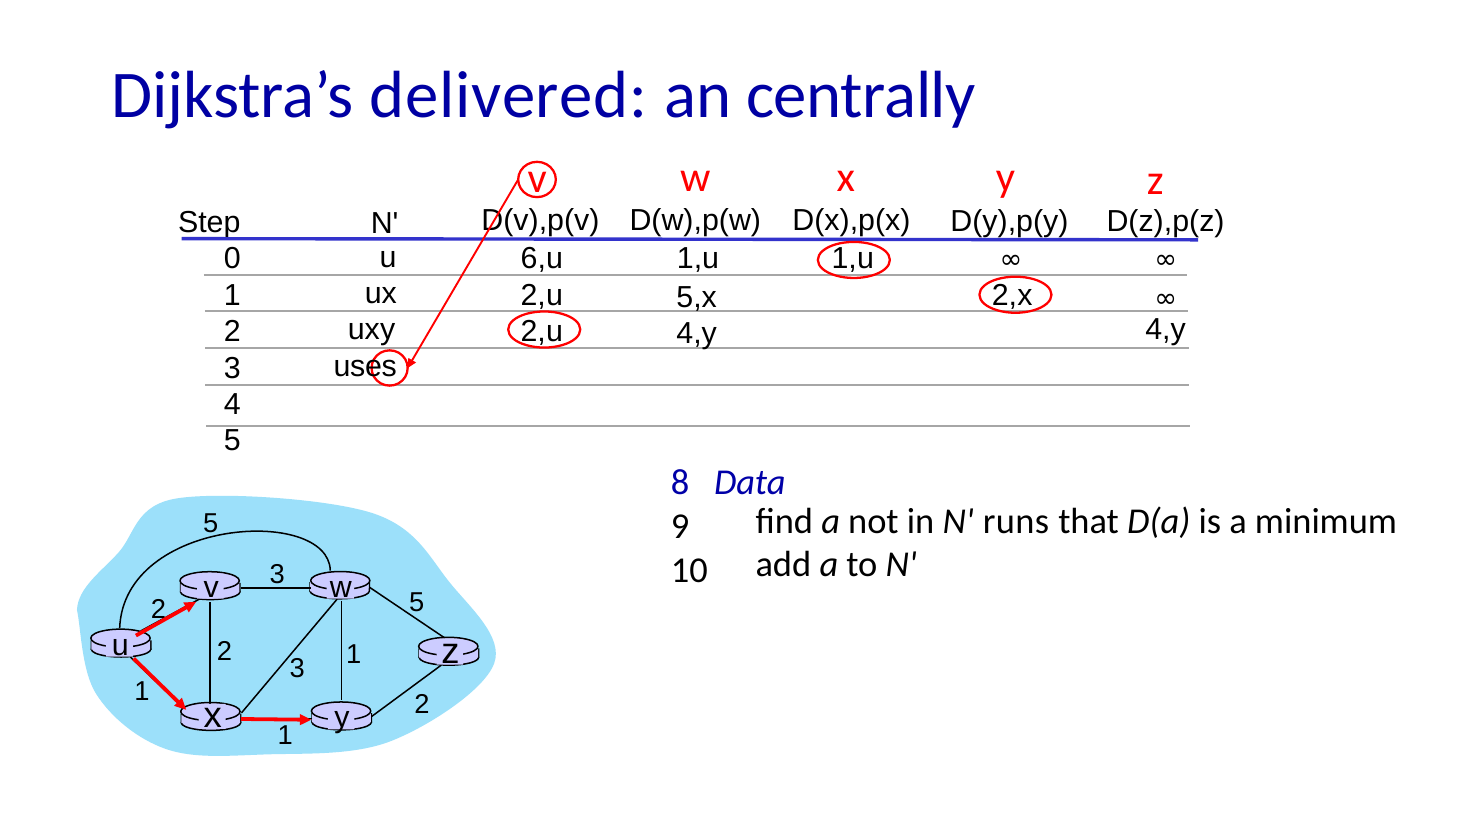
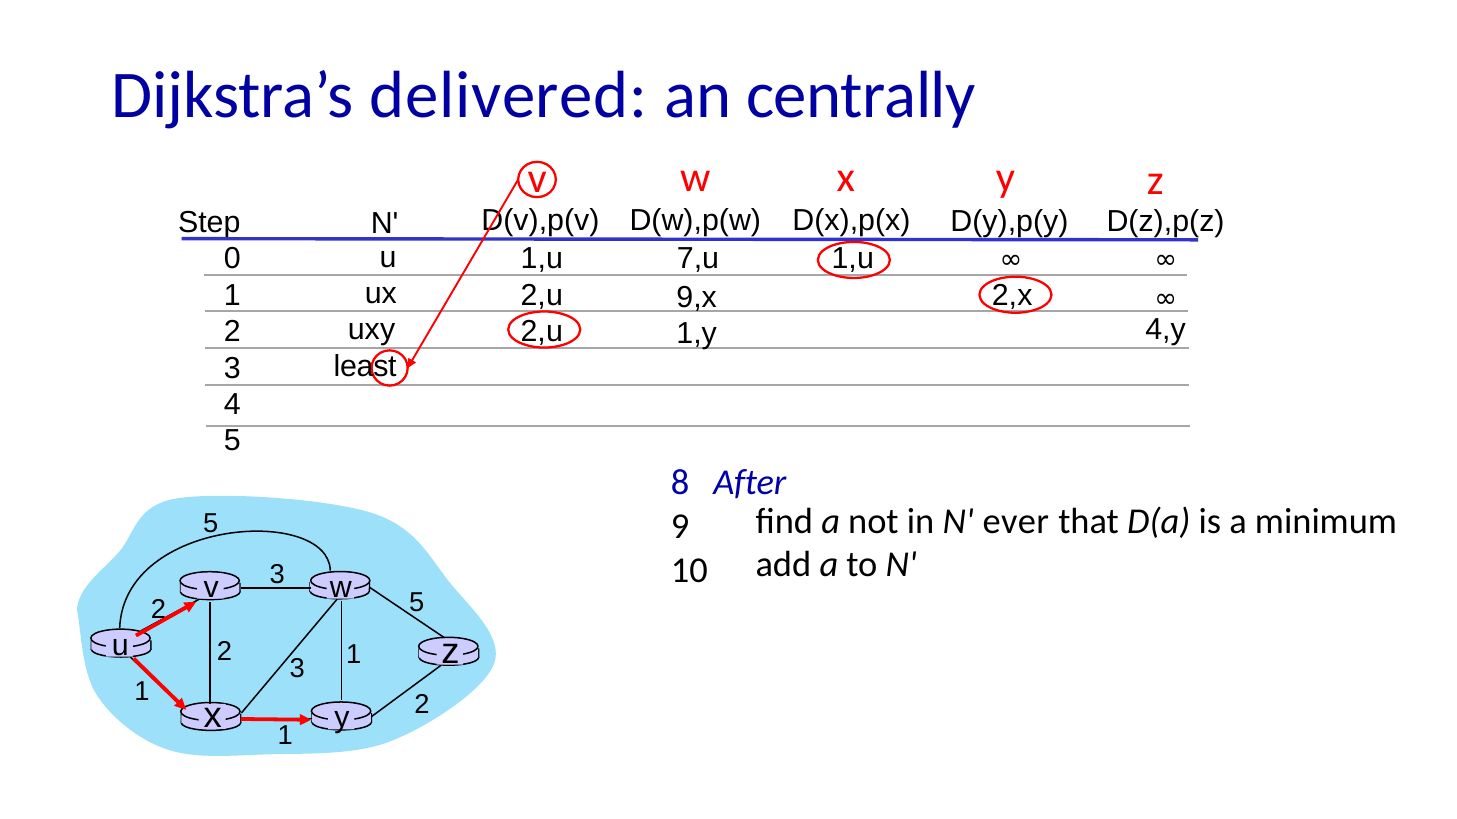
1,u at (698, 259): 1,u -> 7,u
6,u at (542, 259): 6,u -> 1,u
5,x: 5,x -> 9,x
4,y at (697, 333): 4,y -> 1,y
uses: uses -> least
Data: Data -> After
runs: runs -> ever
